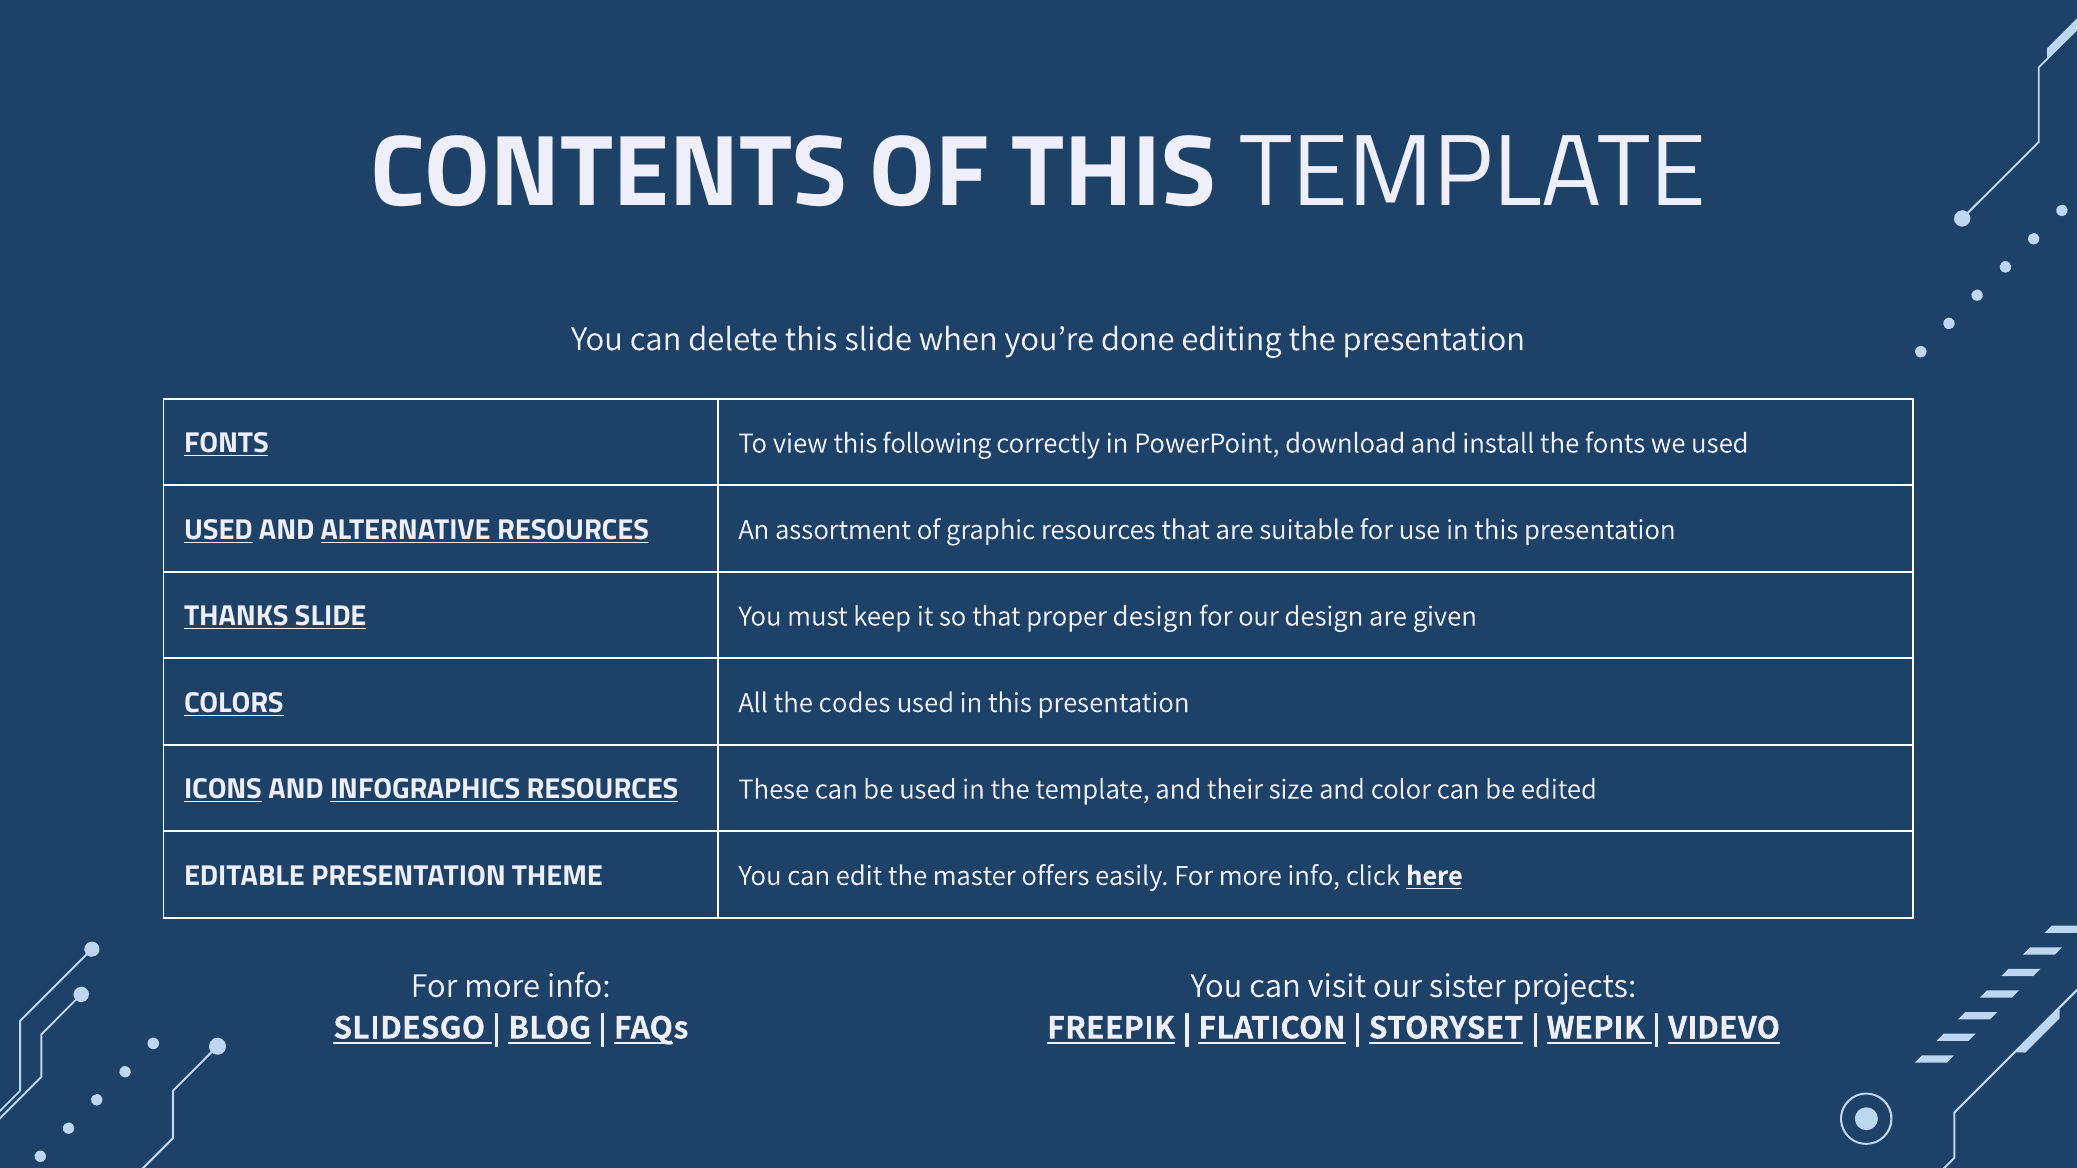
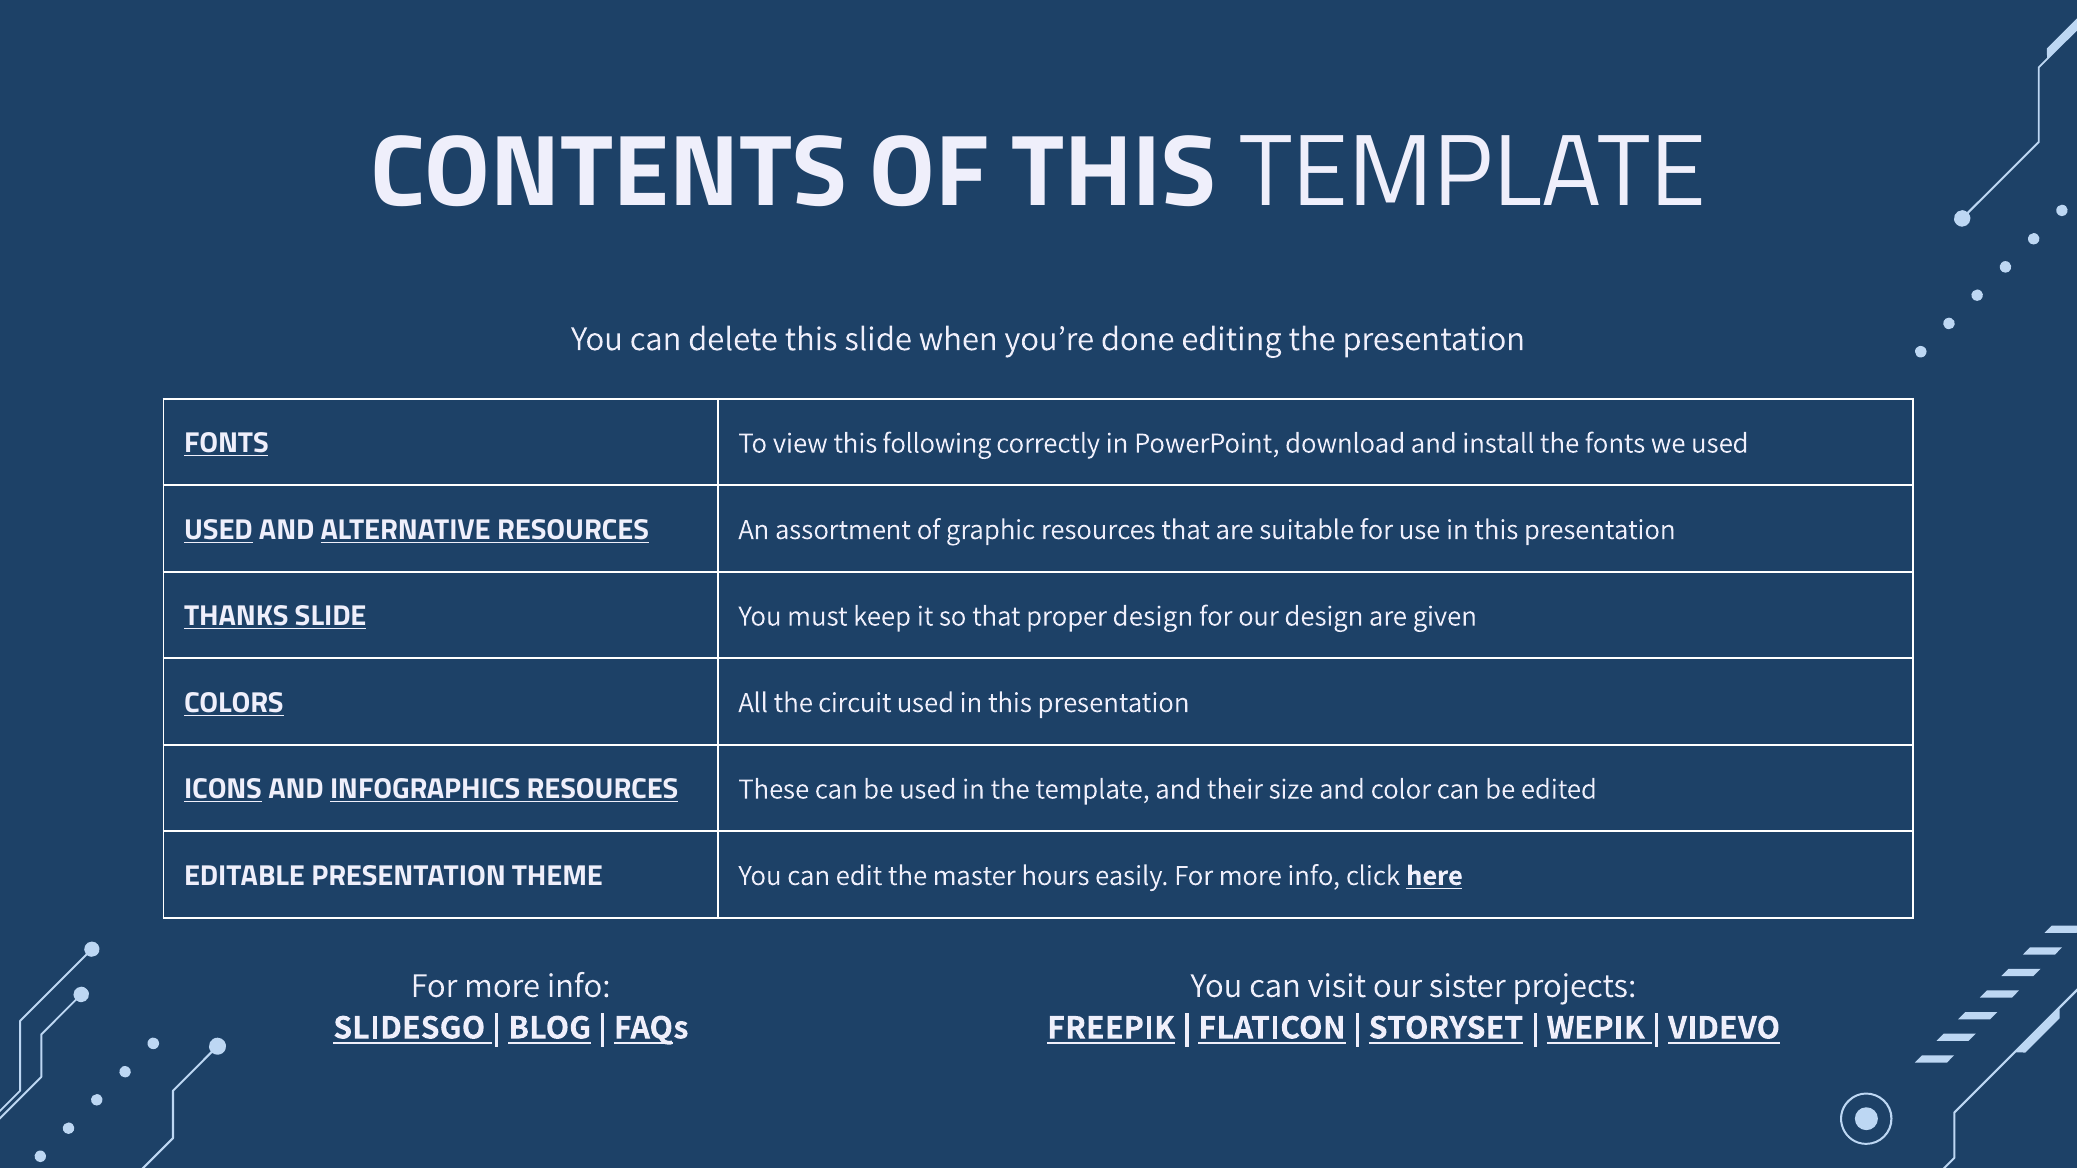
codes: codes -> circuit
offers: offers -> hours
